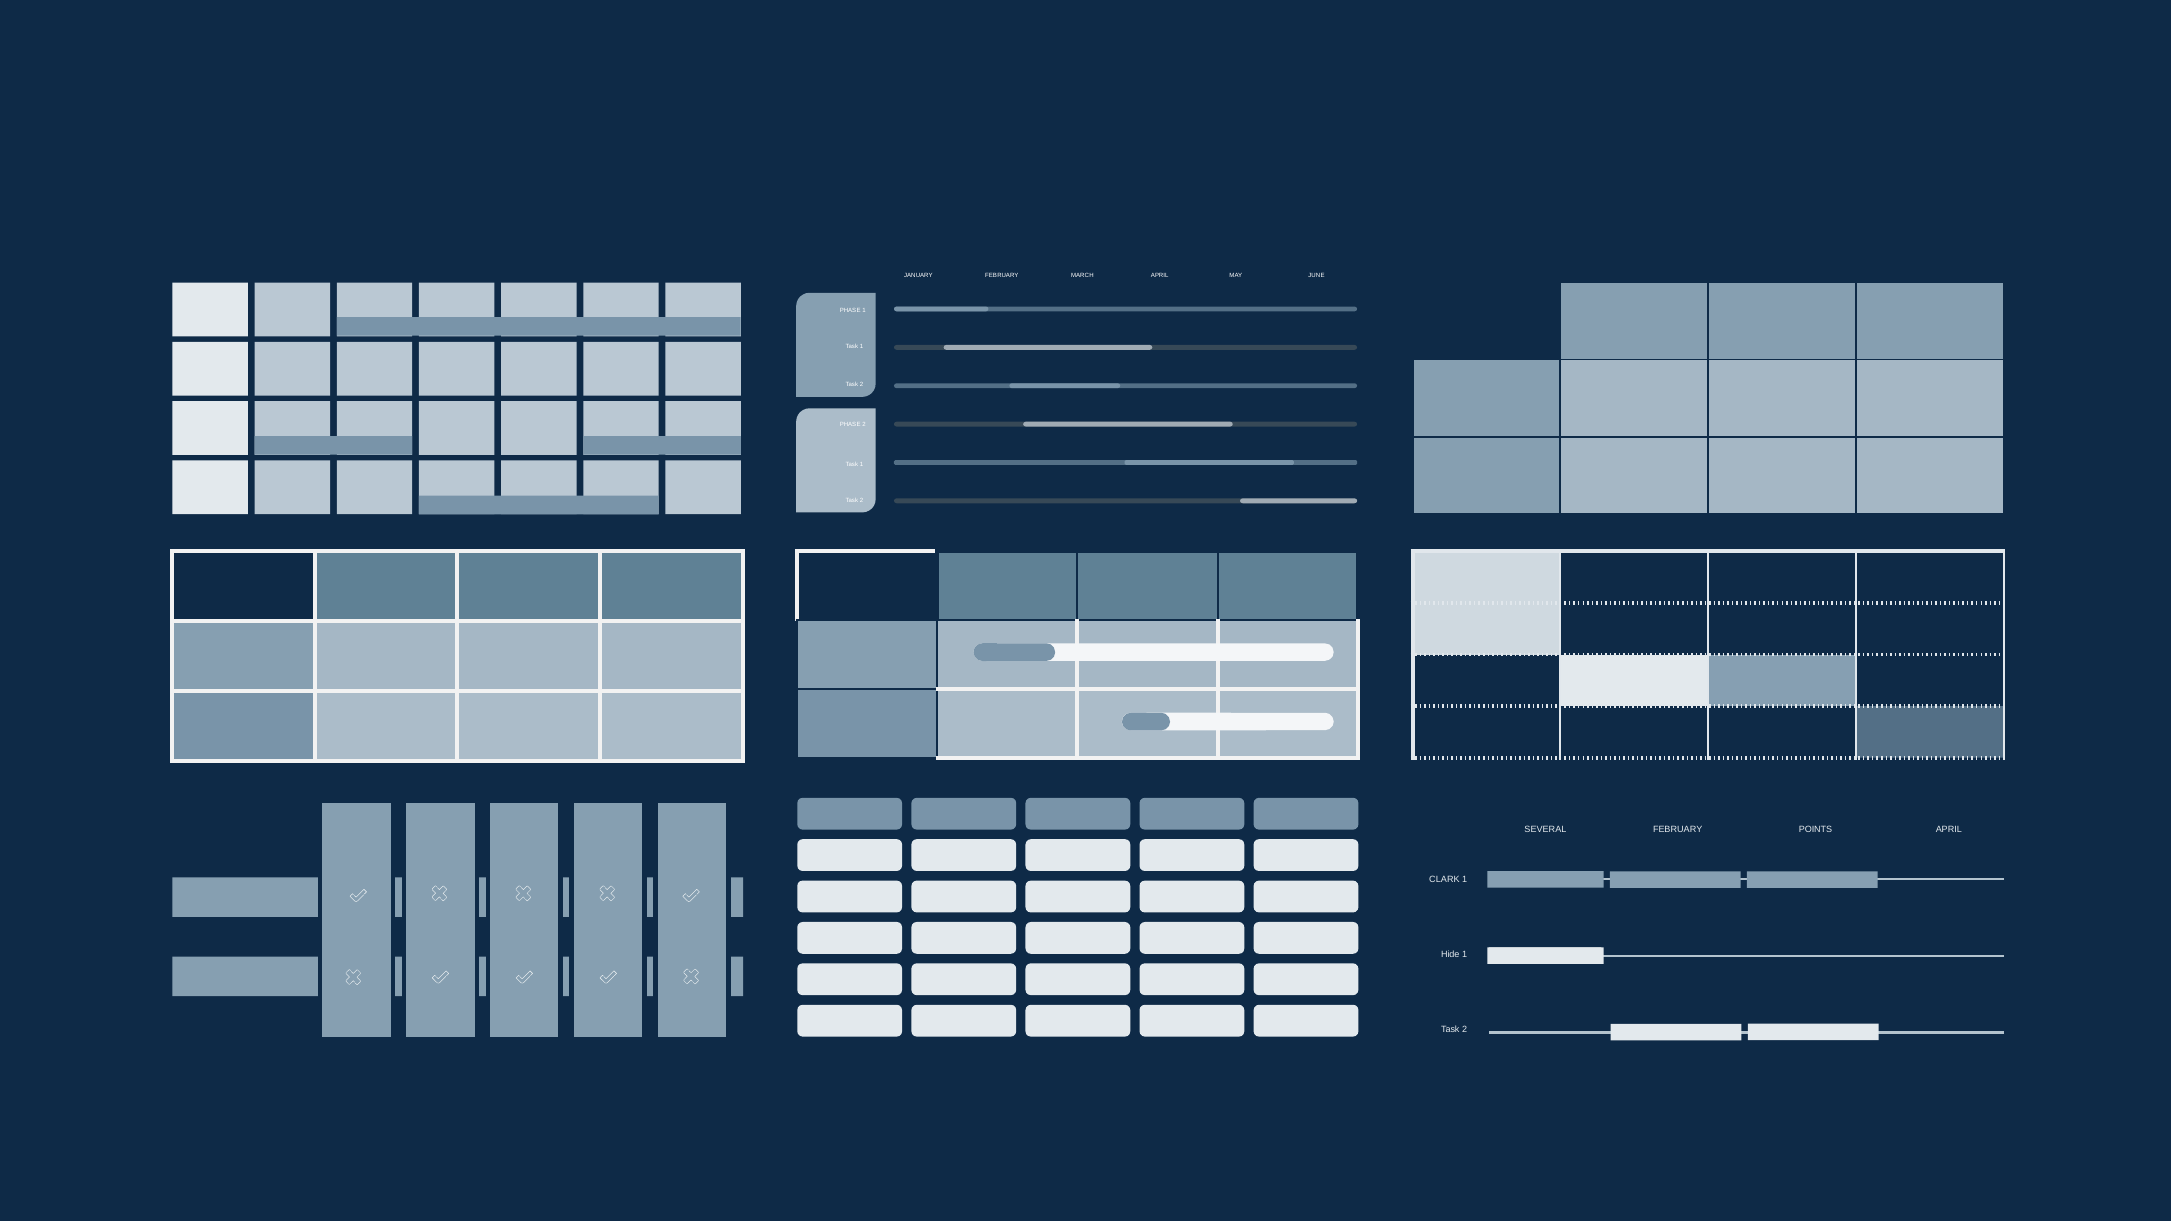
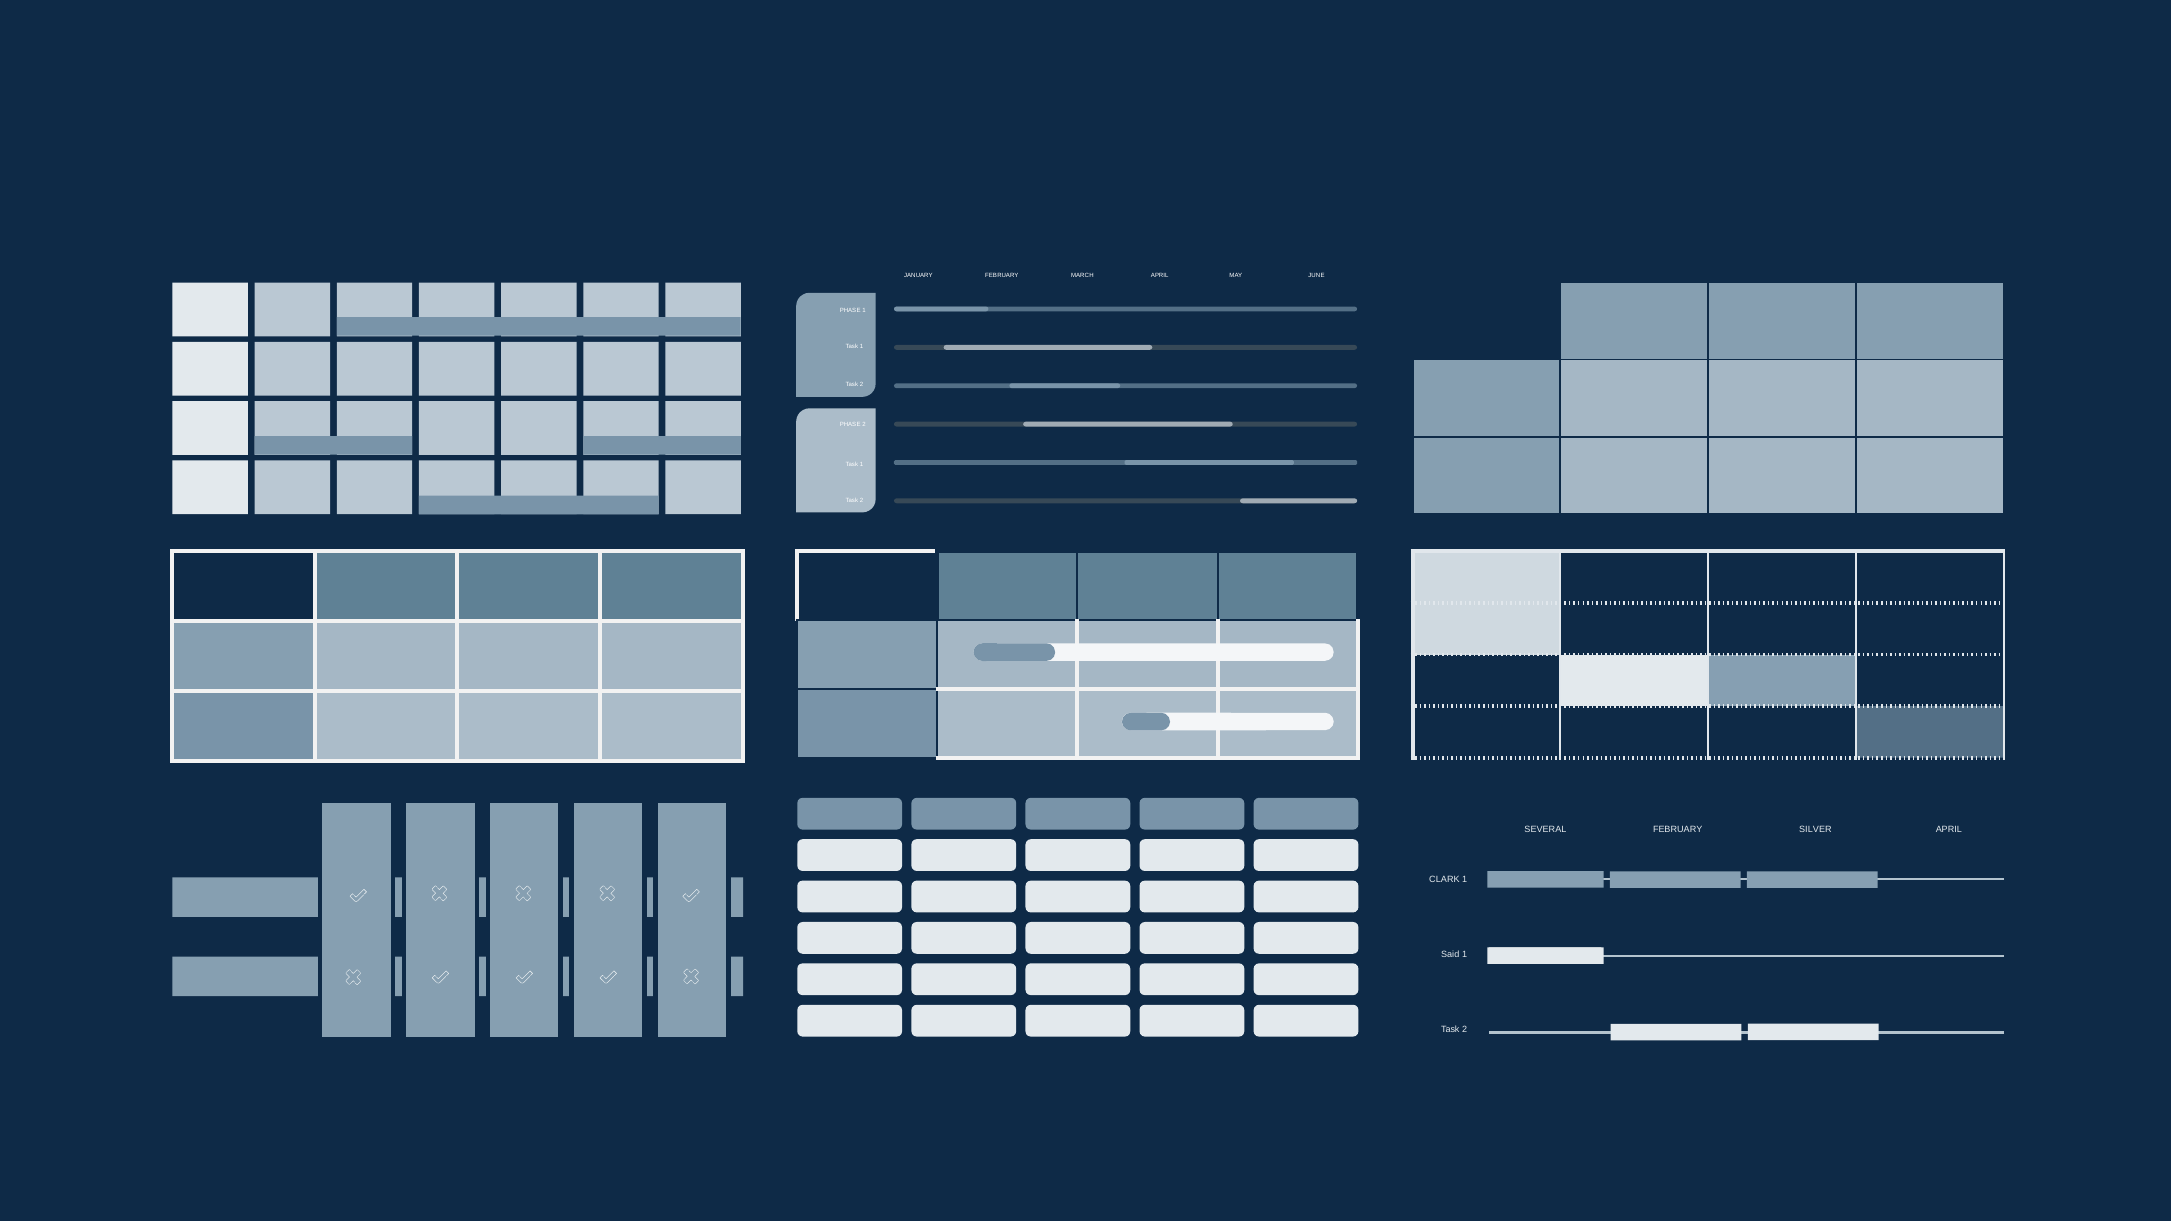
POINTS: POINTS -> SILVER
Hide: Hide -> Said
